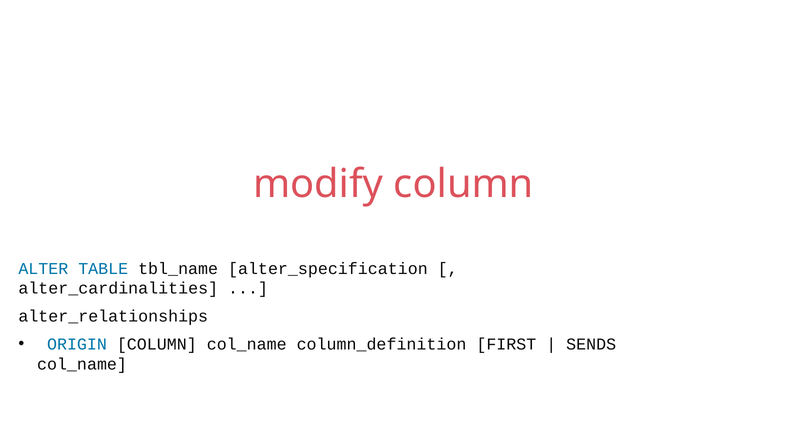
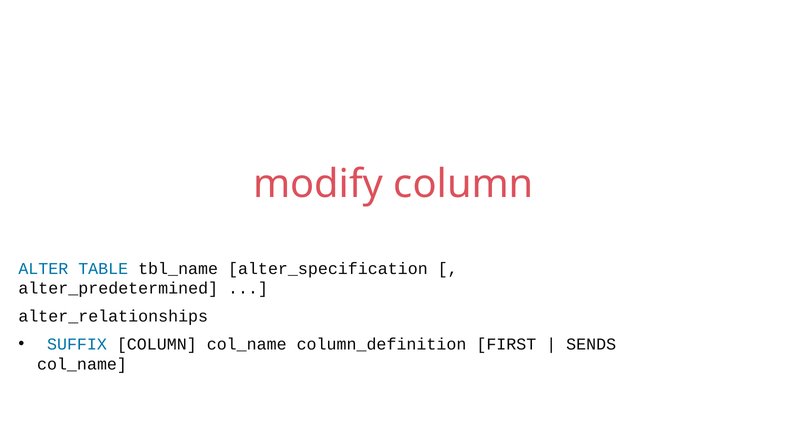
alter_cardinalities: alter_cardinalities -> alter_predetermined
ORIGIN: ORIGIN -> SUFFIX
